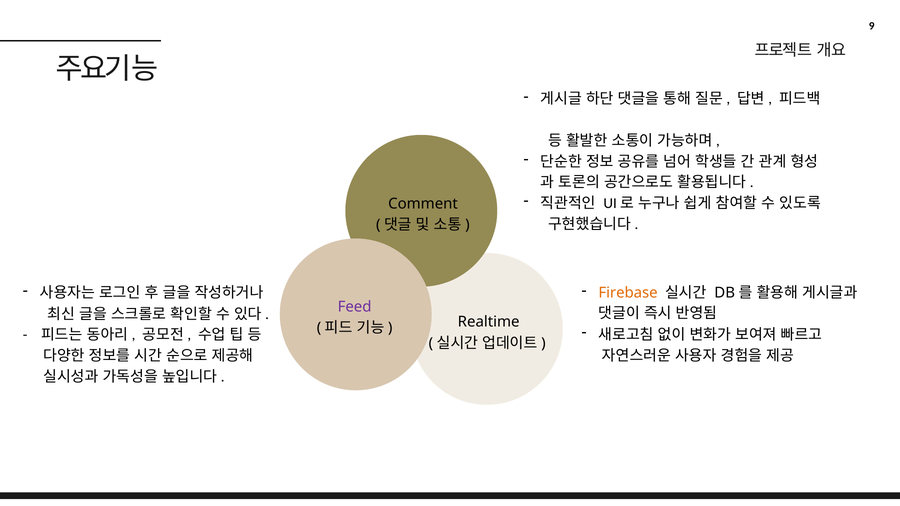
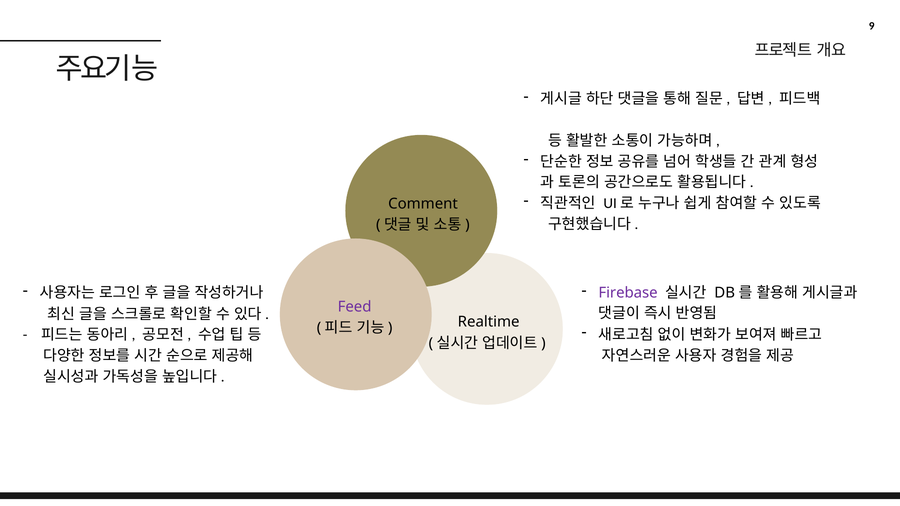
Firebase colour: orange -> purple
